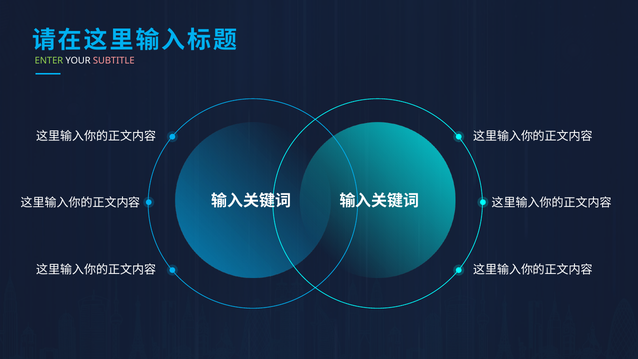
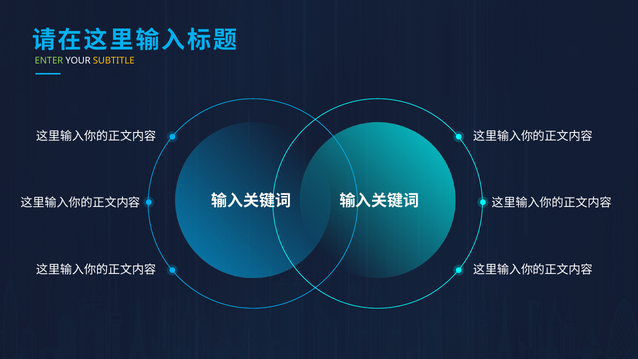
SUBTITLE colour: pink -> yellow
